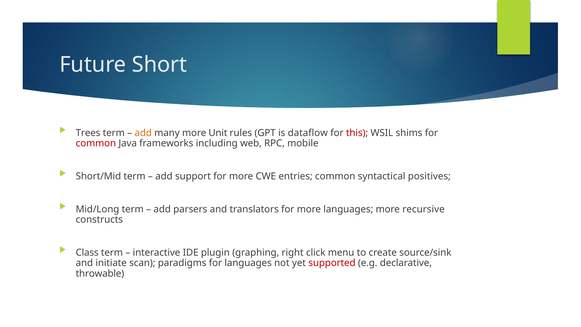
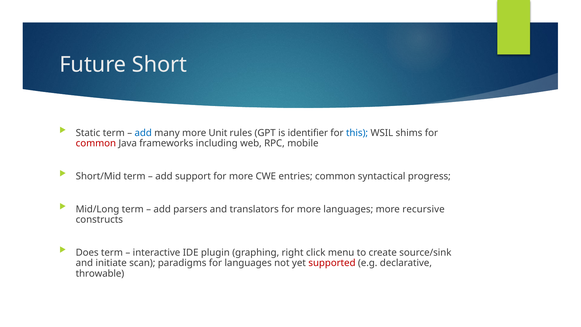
Trees: Trees -> Static
add at (143, 133) colour: orange -> blue
dataflow: dataflow -> identifier
this colour: red -> blue
positives: positives -> progress
Class: Class -> Does
